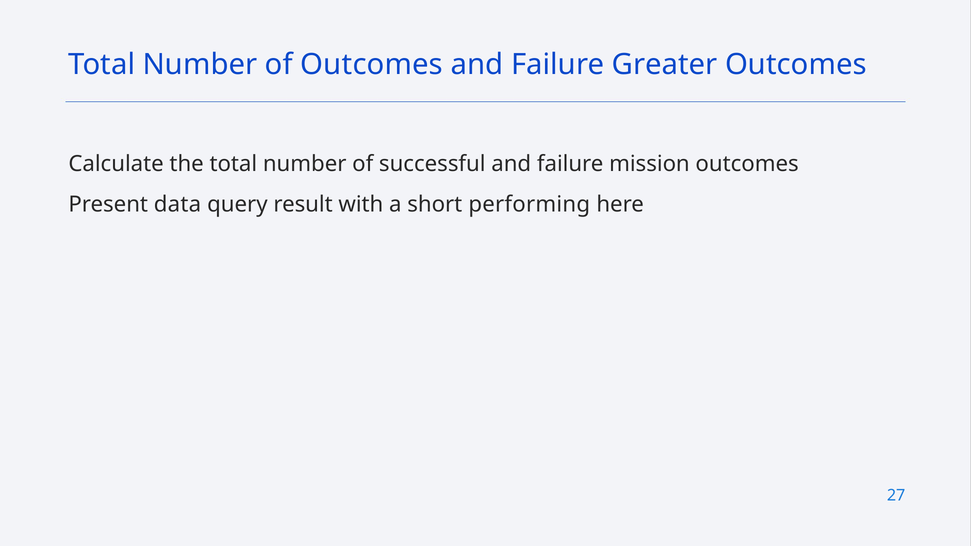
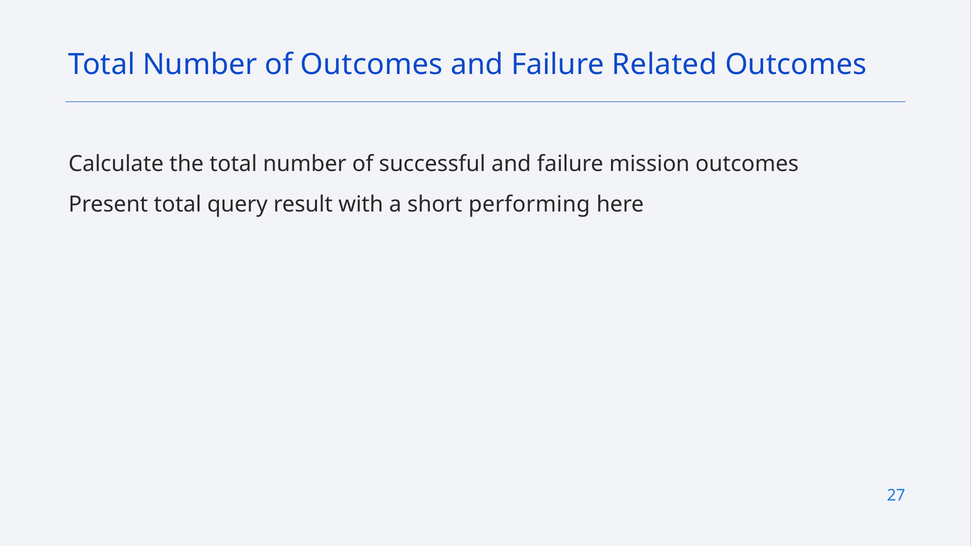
Greater: Greater -> Related
Present data: data -> total
